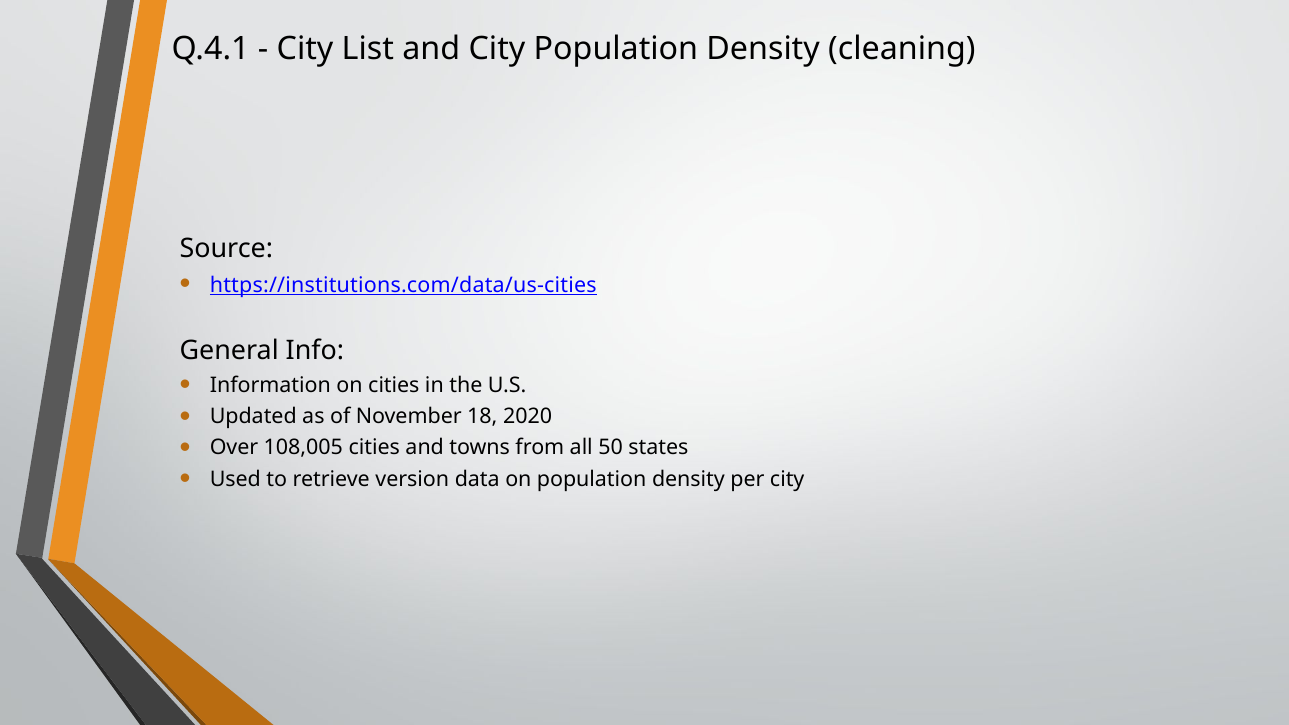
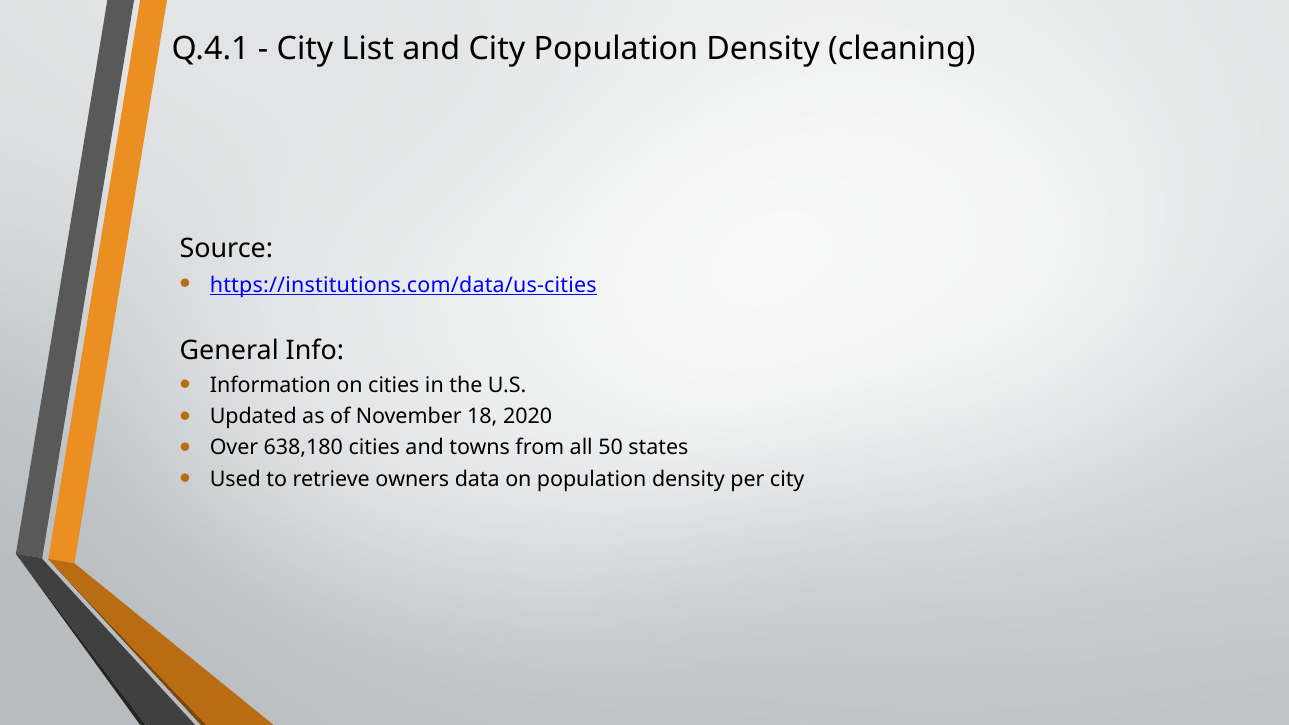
108,005: 108,005 -> 638,180
version: version -> owners
